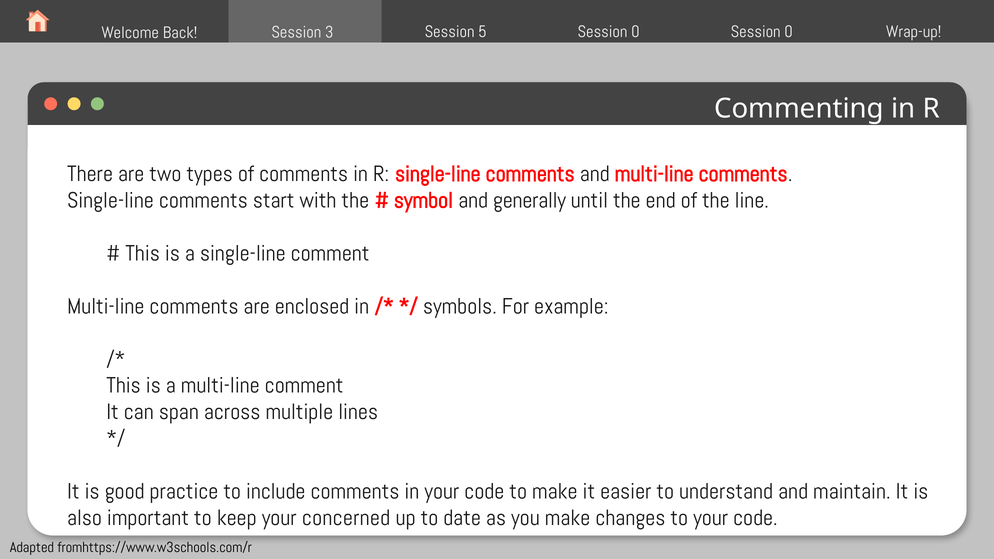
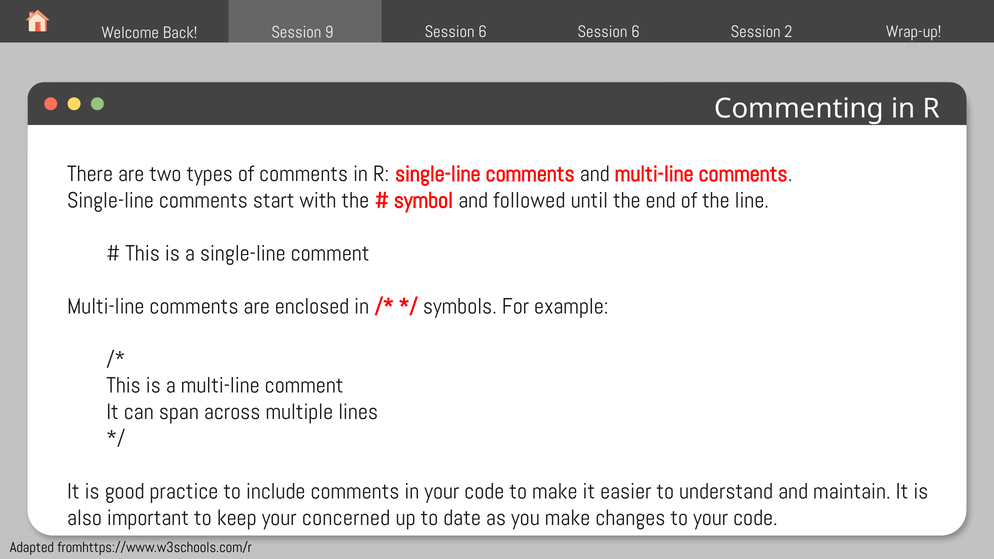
3: 3 -> 9
Back Session 5: 5 -> 6
0 at (635, 32): 0 -> 6
0 at (789, 32): 0 -> 2
generally: generally -> followed
